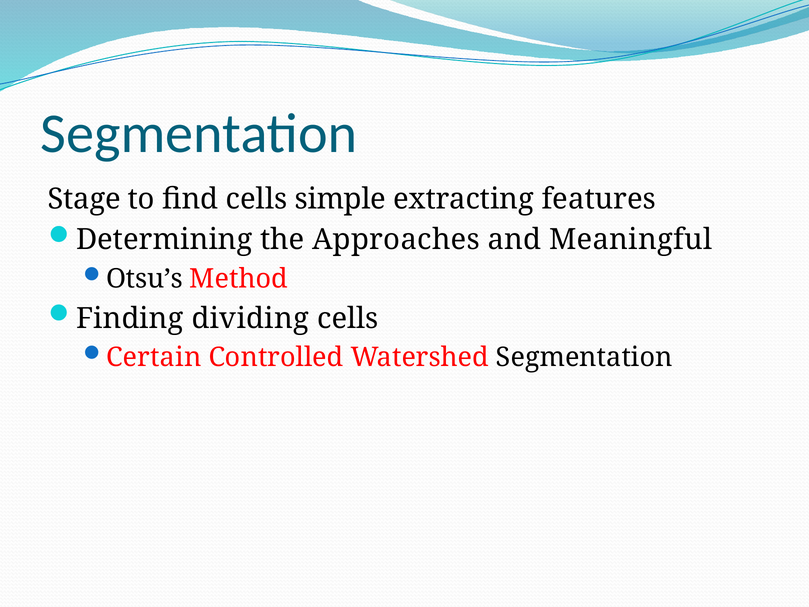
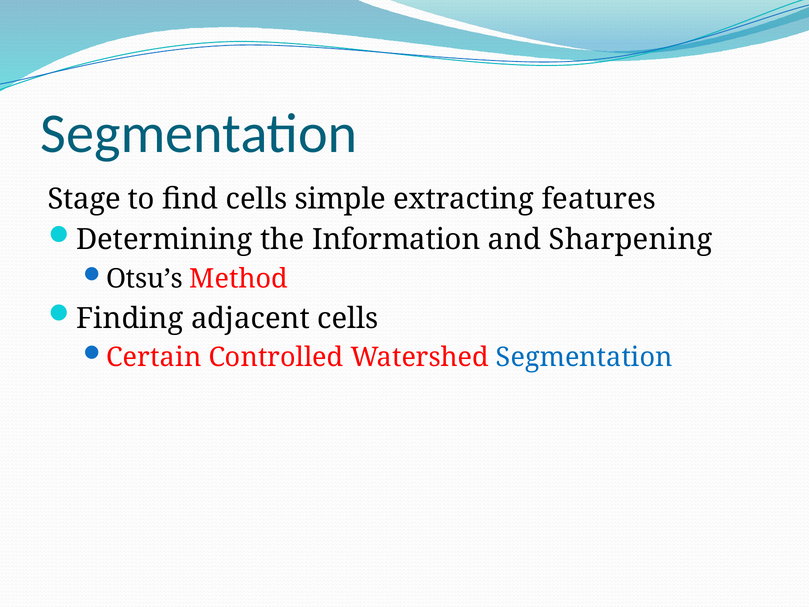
Approaches: Approaches -> Information
Meaningful: Meaningful -> Sharpening
dividing: dividing -> adjacent
Segmentation at (584, 357) colour: black -> blue
